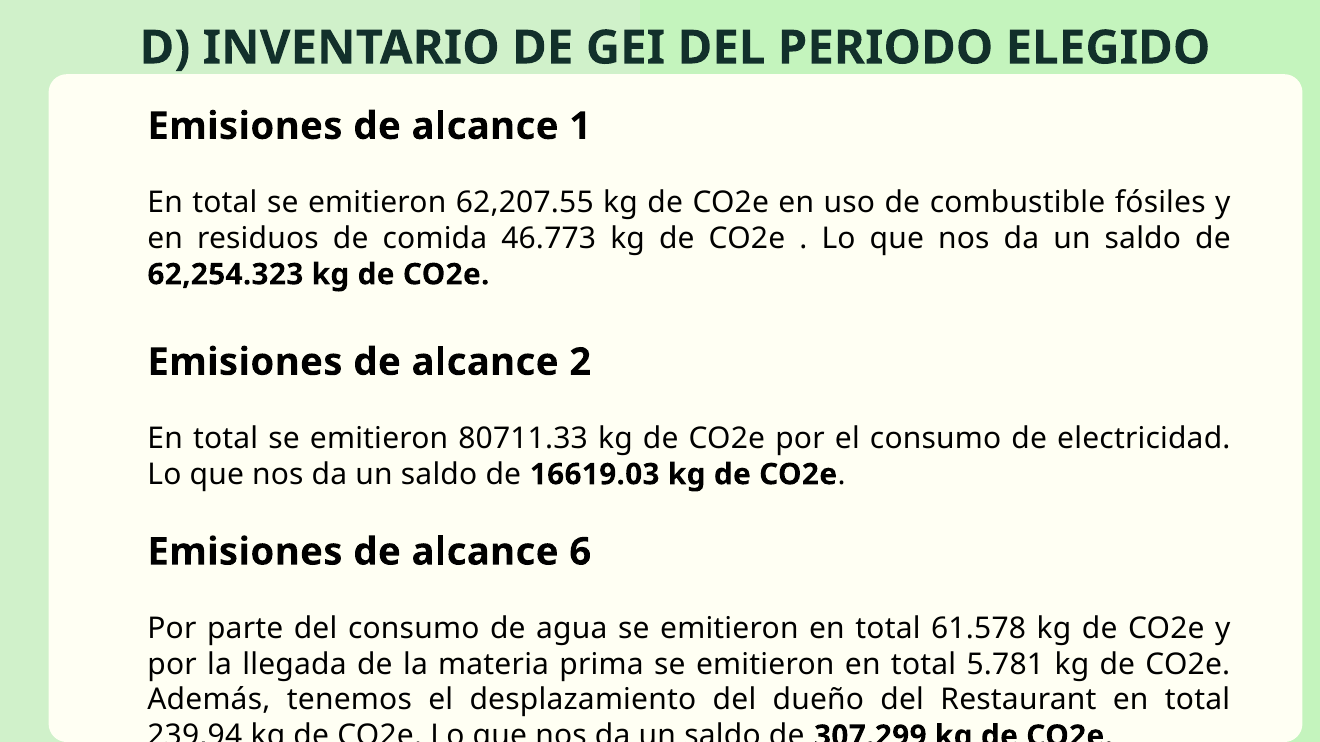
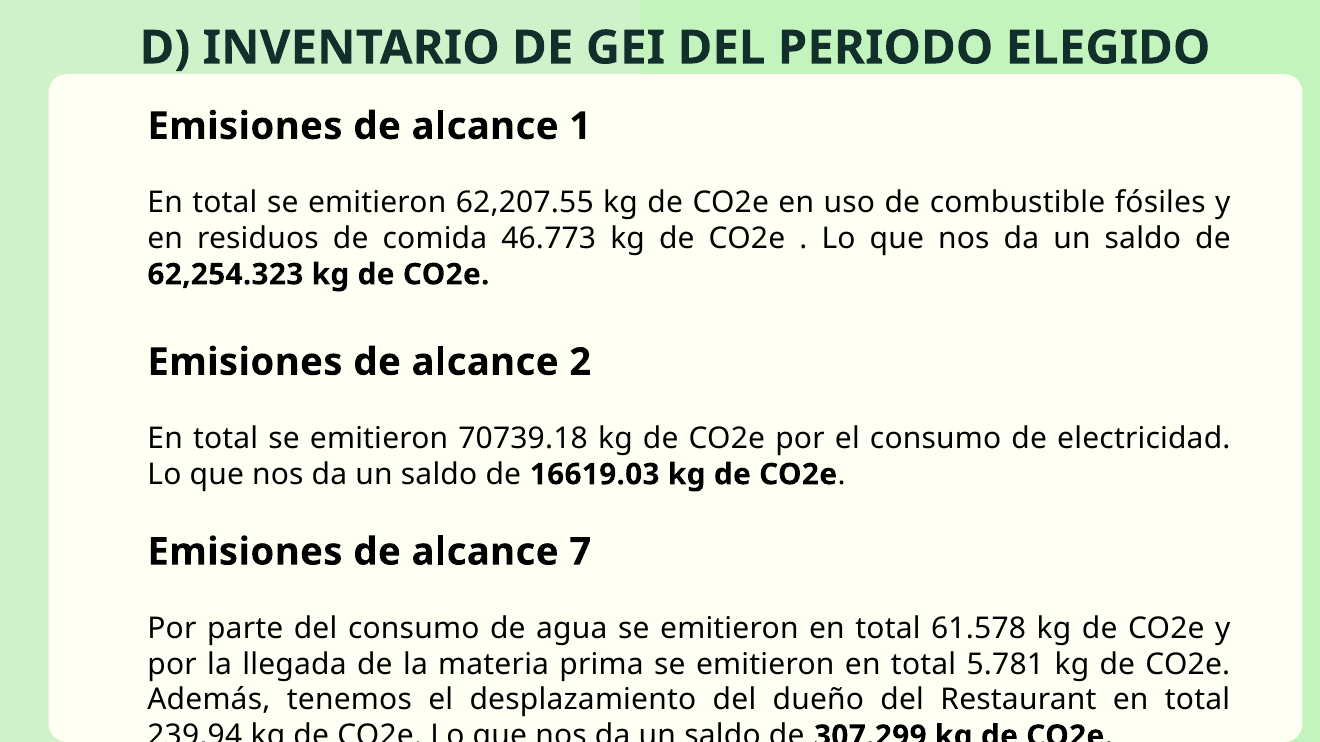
80711.33: 80711.33 -> 70739.18
6: 6 -> 7
